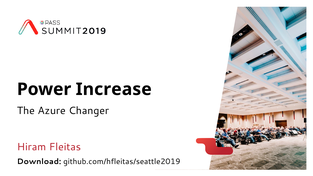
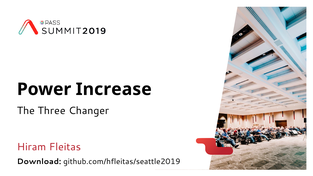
Azure: Azure -> Three
